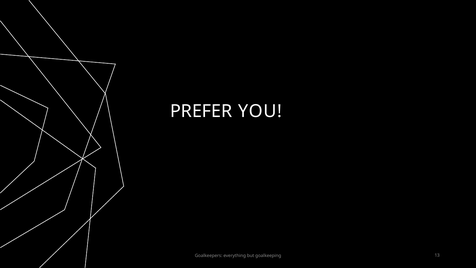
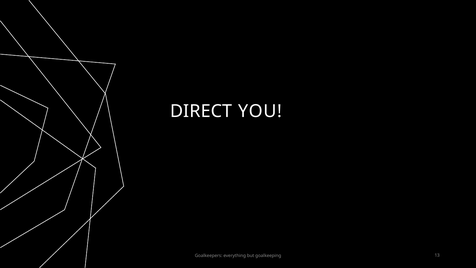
PREFER: PREFER -> DIRECT
